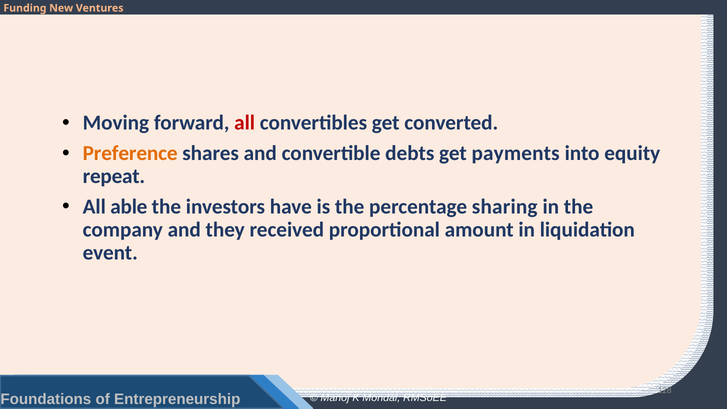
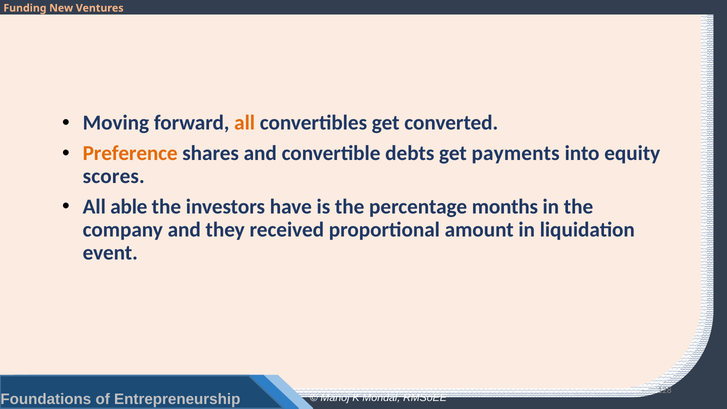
all at (245, 123) colour: red -> orange
repeat: repeat -> scores
sharing: sharing -> months
